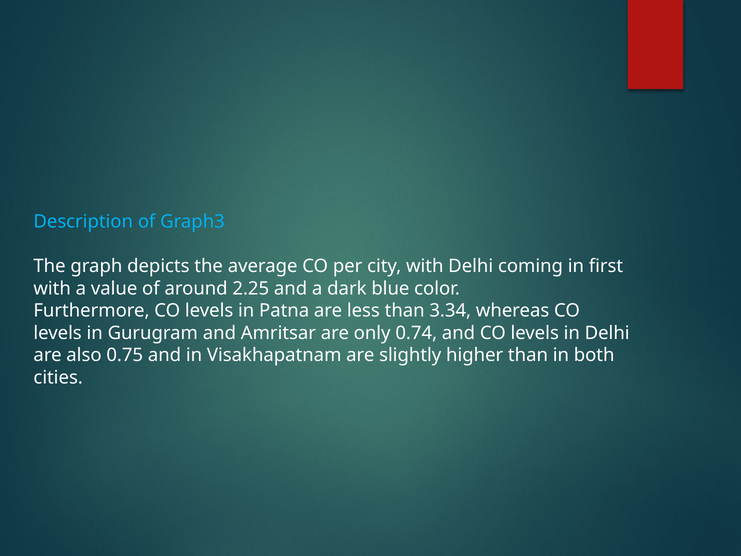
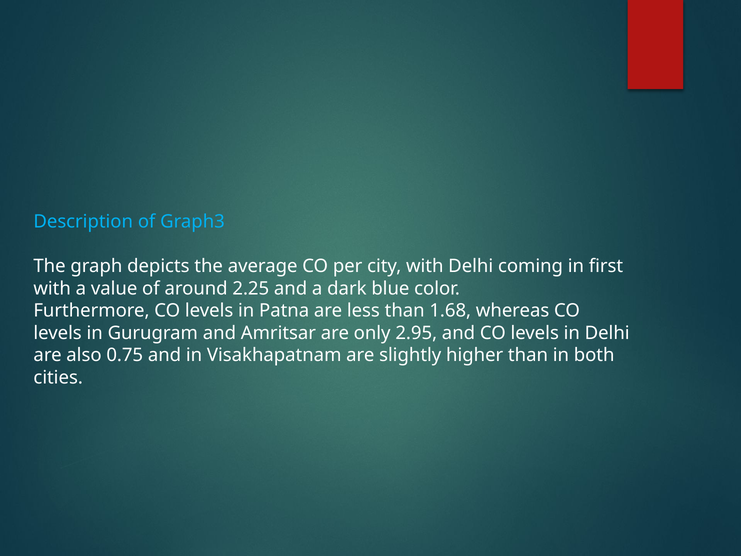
3.34: 3.34 -> 1.68
0.74: 0.74 -> 2.95
